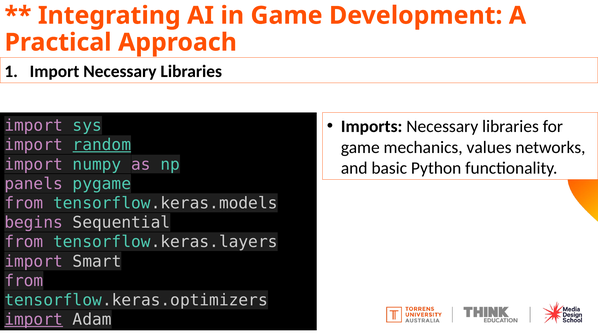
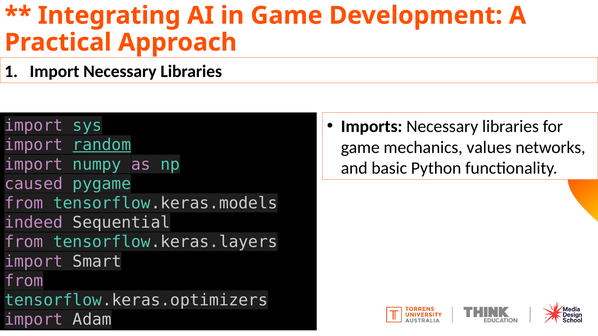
panels: panels -> caused
begins: begins -> indeed
import at (34, 320) underline: present -> none
